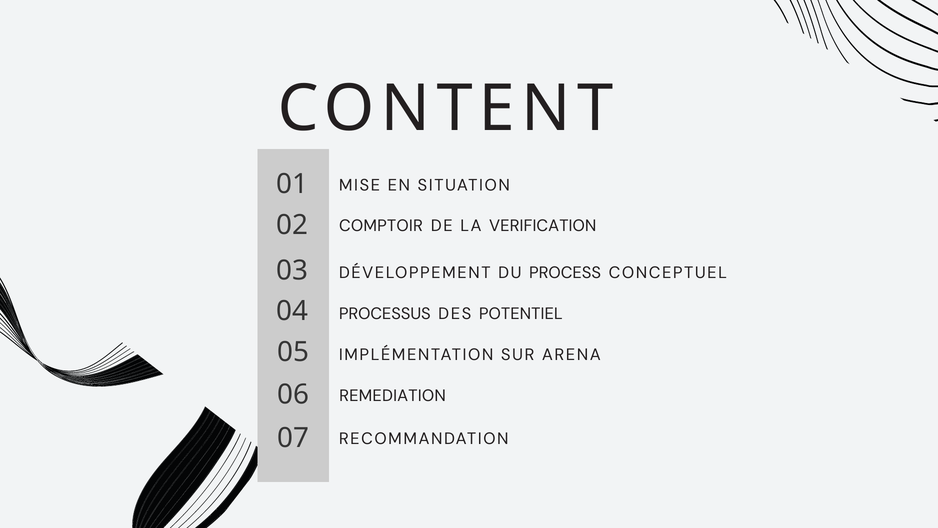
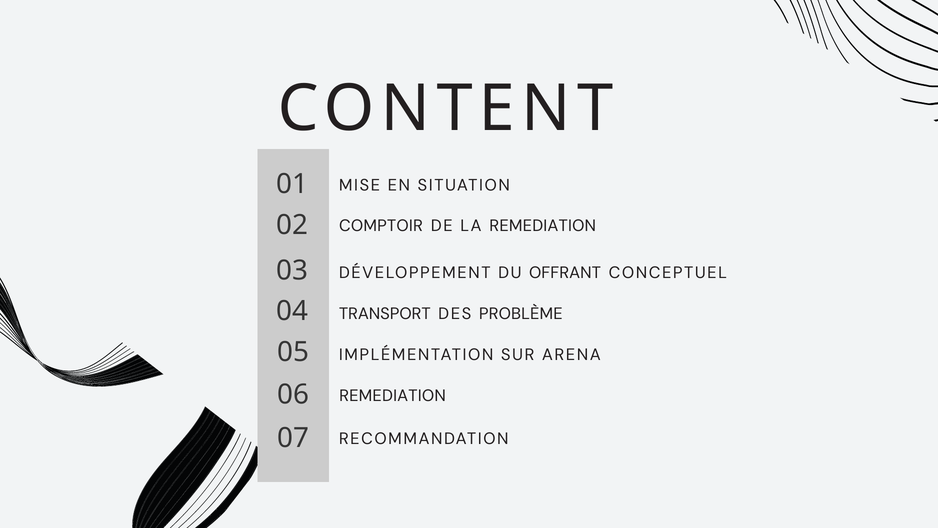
LA VERIFICATION: VERIFICATION -> REMEDIATION
PROCESS: PROCESS -> OFFRANT
PROCESSUS: PROCESSUS -> TRANSPORT
POTENTIEL: POTENTIEL -> PROBLÈME
